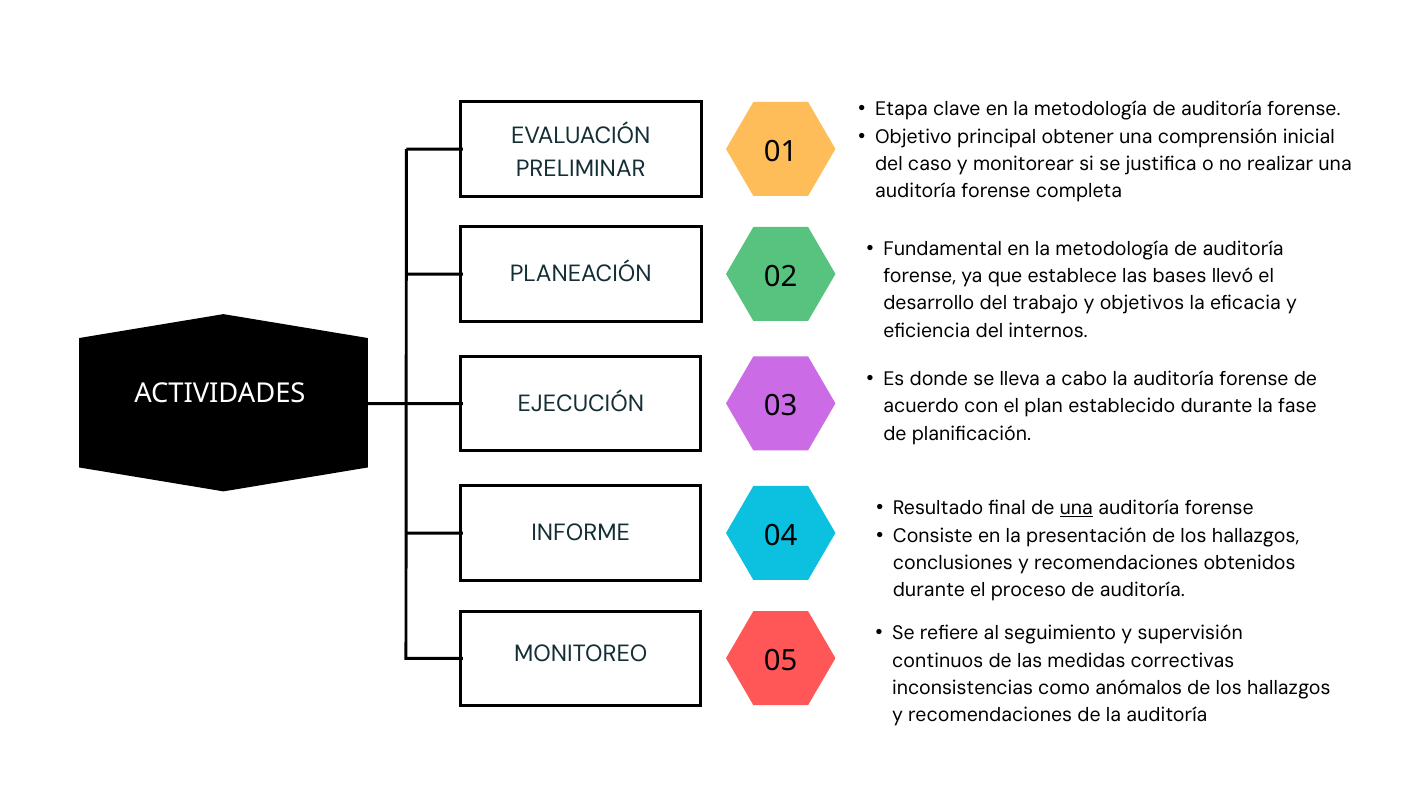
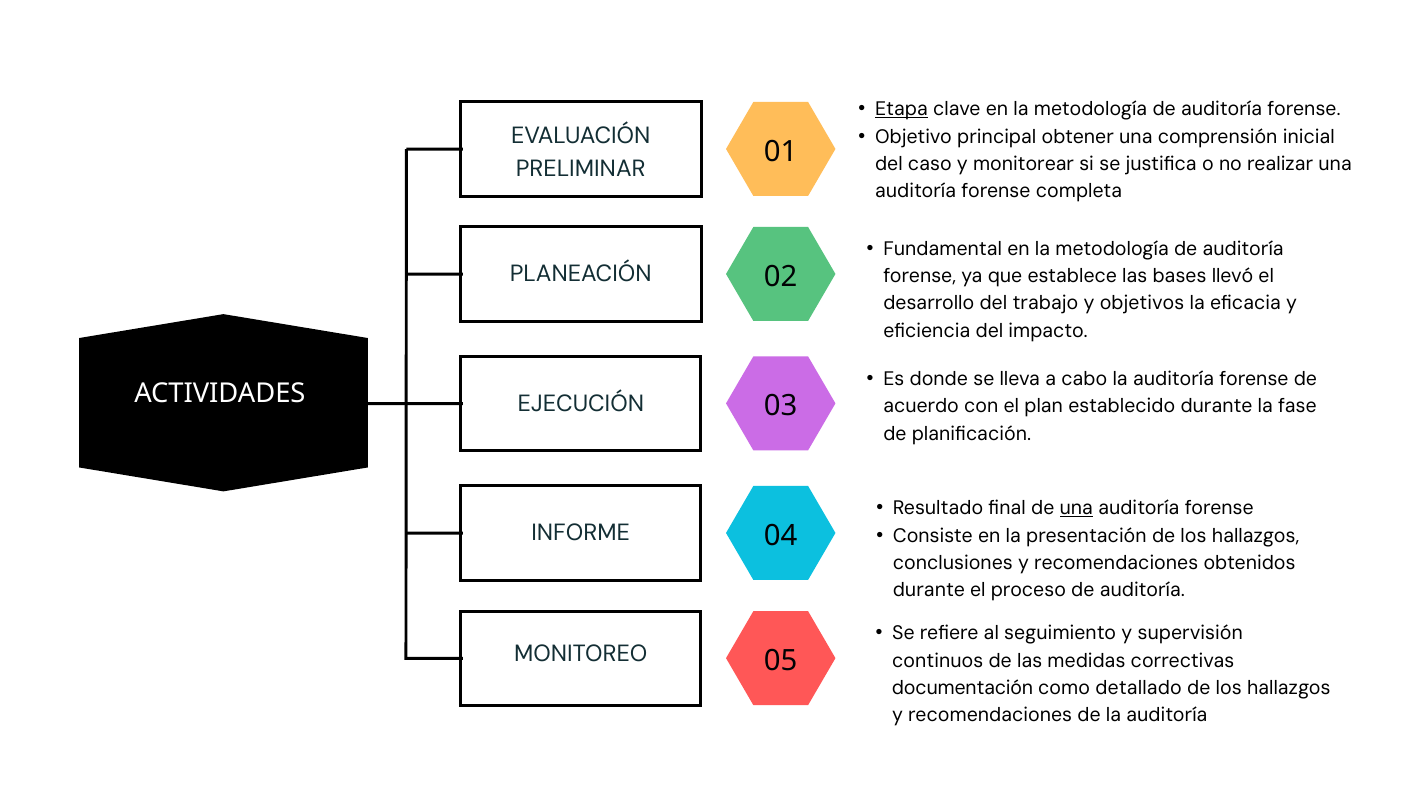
Etapa underline: none -> present
internos: internos -> impacto
inconsistencias: inconsistencias -> documentación
anómalos: anómalos -> detallado
